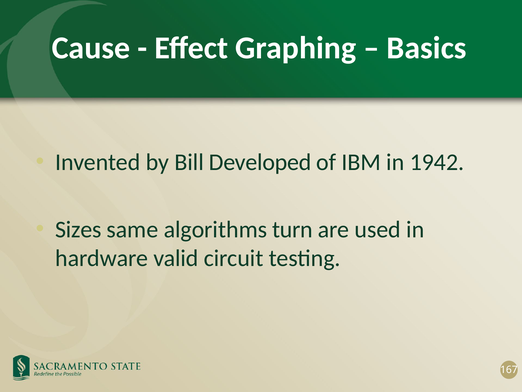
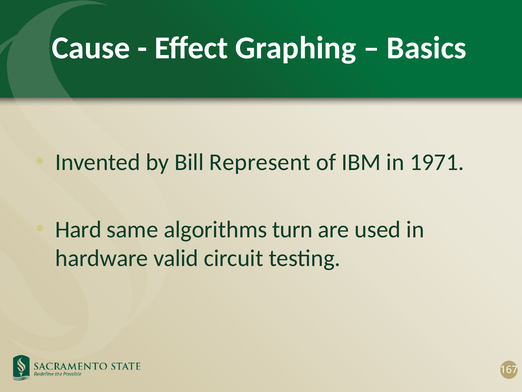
Developed: Developed -> Represent
1942: 1942 -> 1971
Sizes: Sizes -> Hard
